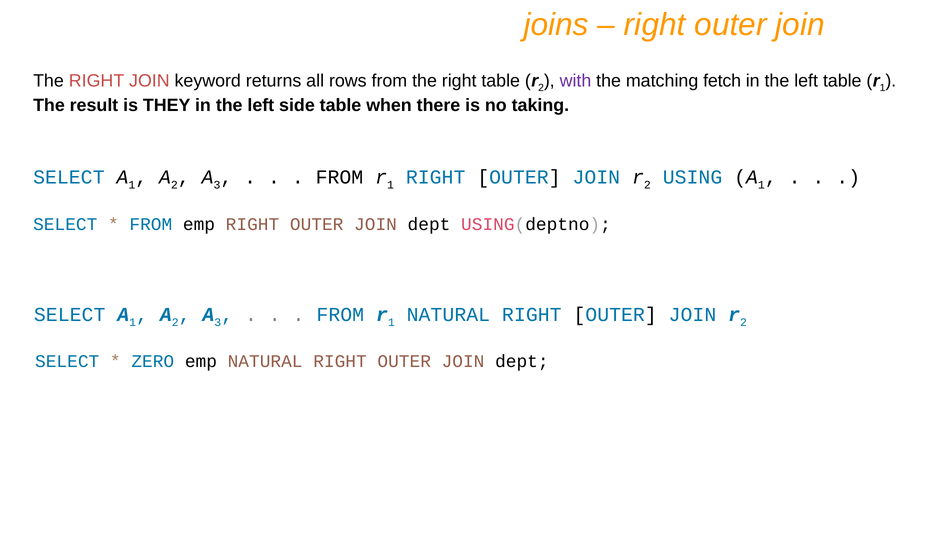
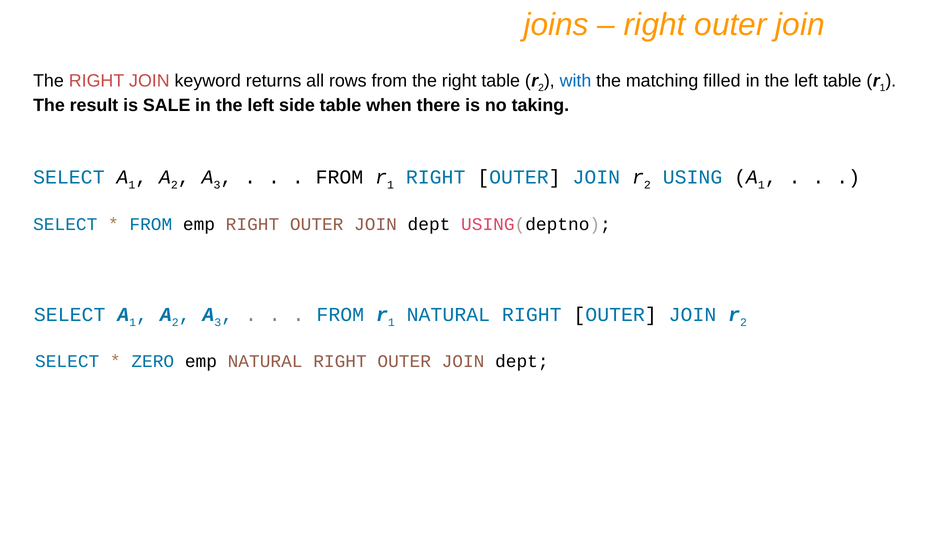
with colour: purple -> blue
fetch: fetch -> filled
THEY: THEY -> SALE
